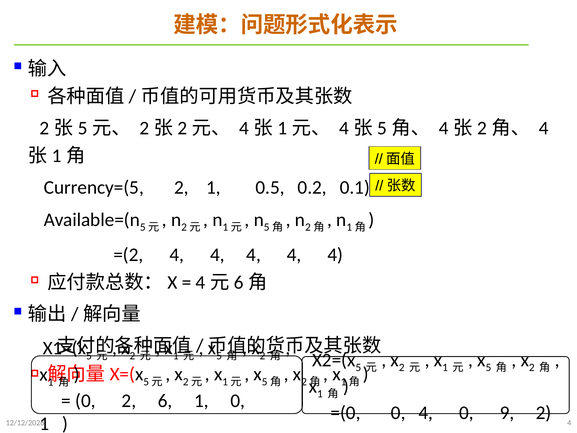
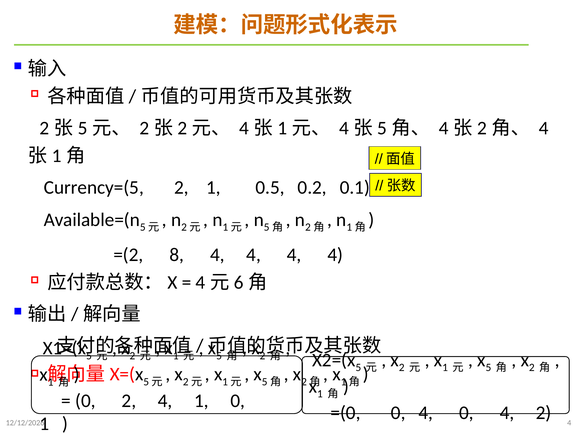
=(2 4: 4 -> 8
2 6: 6 -> 4
4 0 9: 9 -> 4
